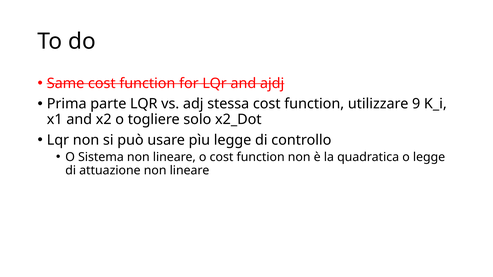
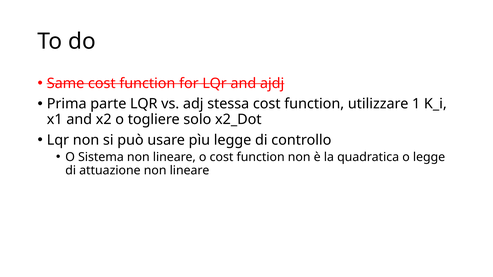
9: 9 -> 1
